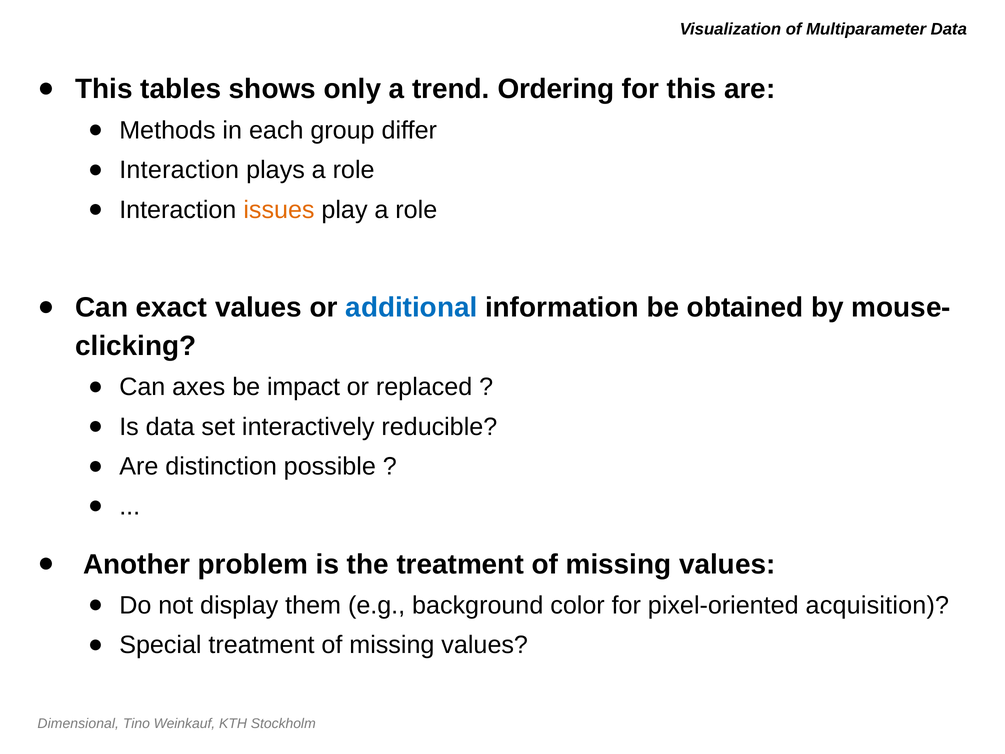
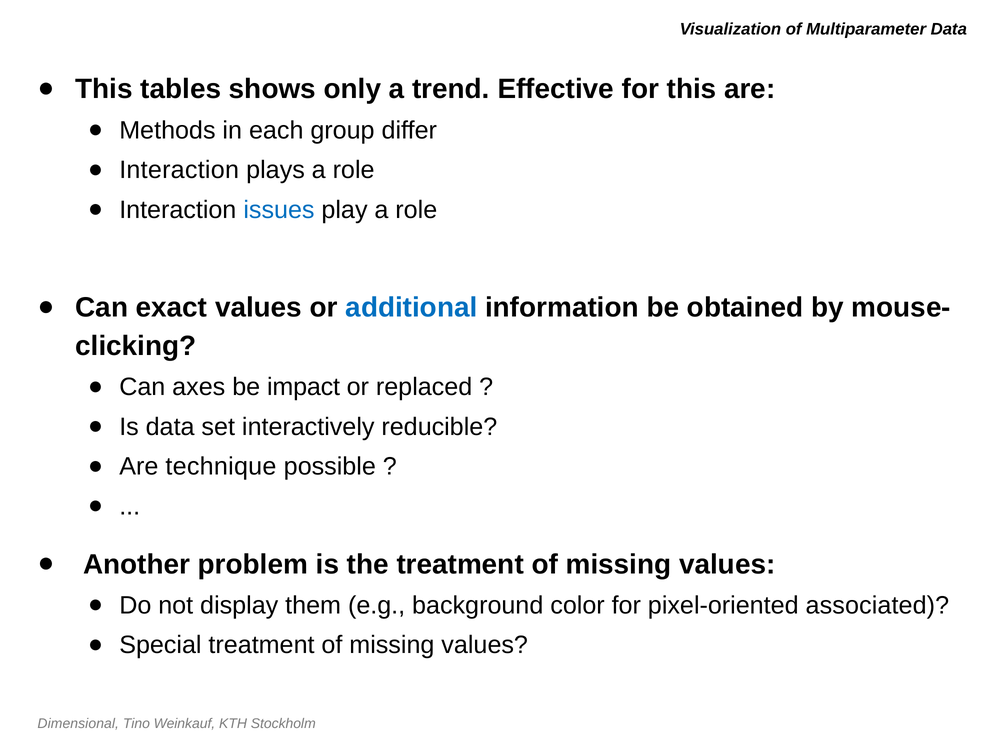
Ordering: Ordering -> Effective
issues colour: orange -> blue
distinction: distinction -> technique
acquisition: acquisition -> associated
